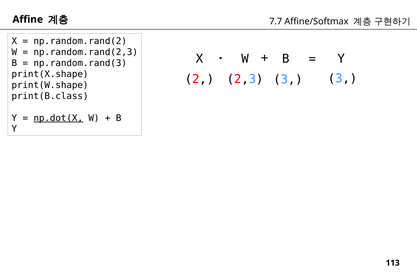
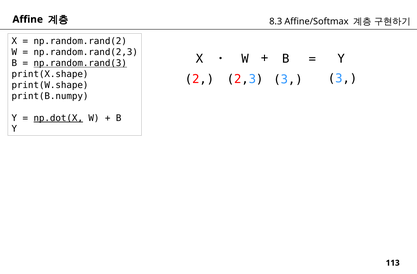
7.7: 7.7 -> 8.3
np.random.rand(3 underline: none -> present
print(B.class: print(B.class -> print(B.numpy
